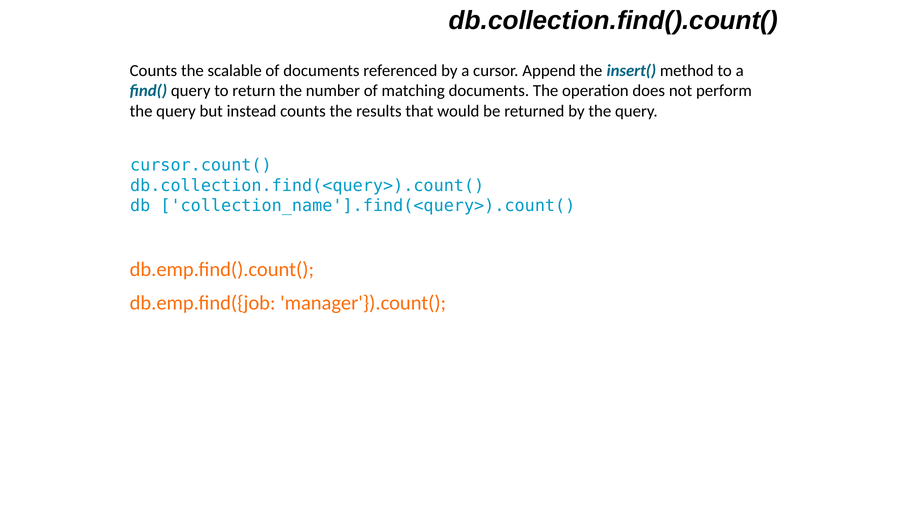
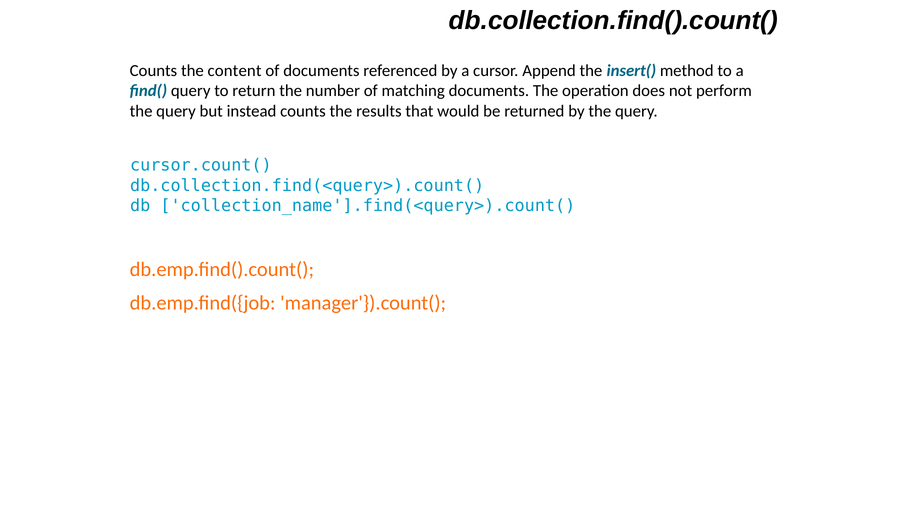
scalable: scalable -> content
